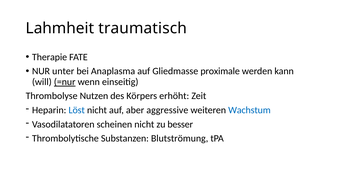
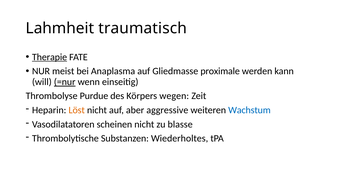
Therapie underline: none -> present
unter: unter -> meist
Nutzen: Nutzen -> Purdue
erhöht: erhöht -> wegen
Löst colour: blue -> orange
besser: besser -> blasse
Blutströmung: Blutströmung -> Wiederholtes
